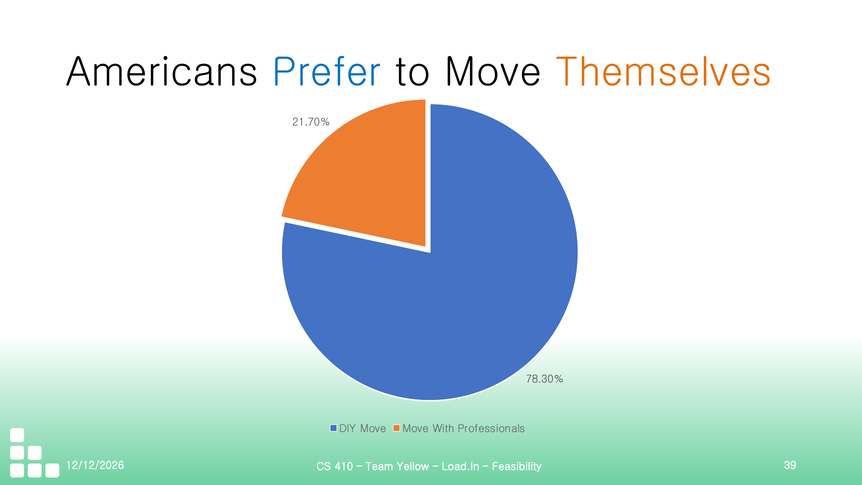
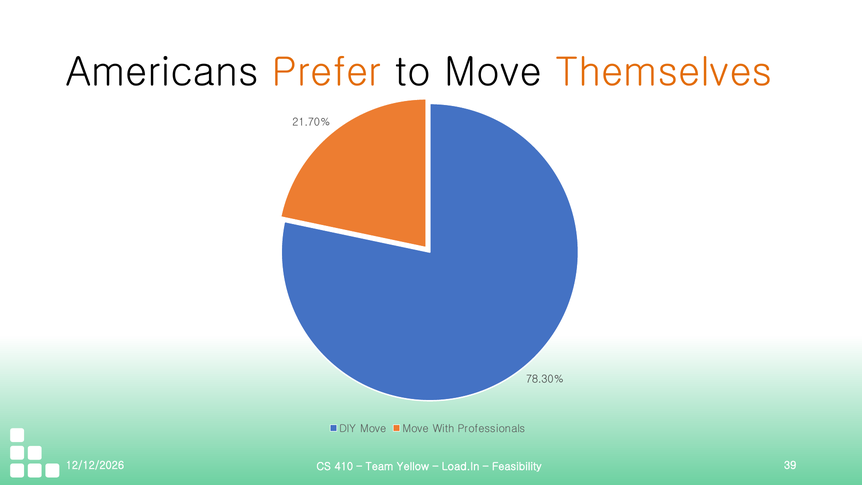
Prefer colour: blue -> orange
